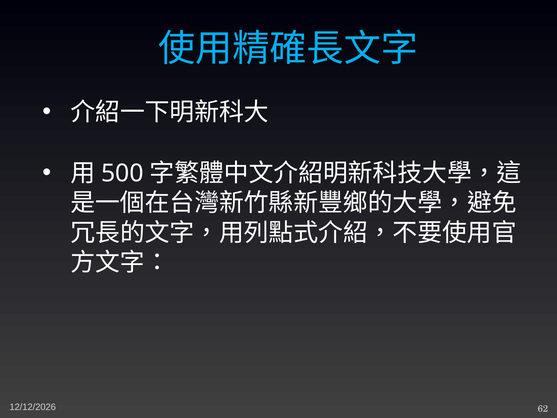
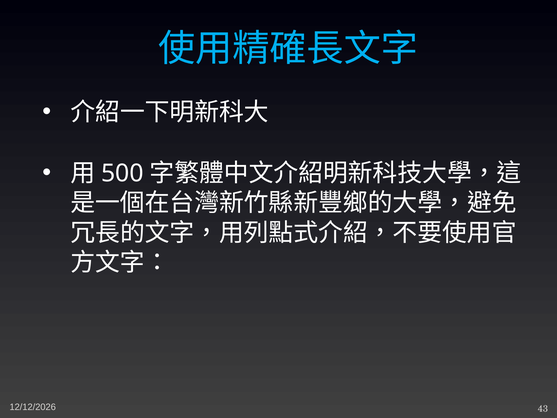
62: 62 -> 43
